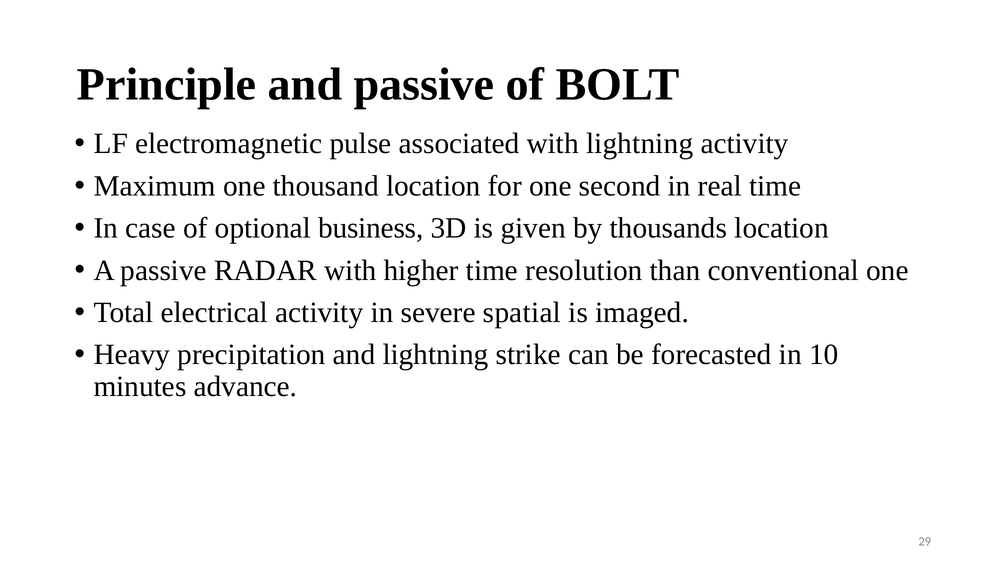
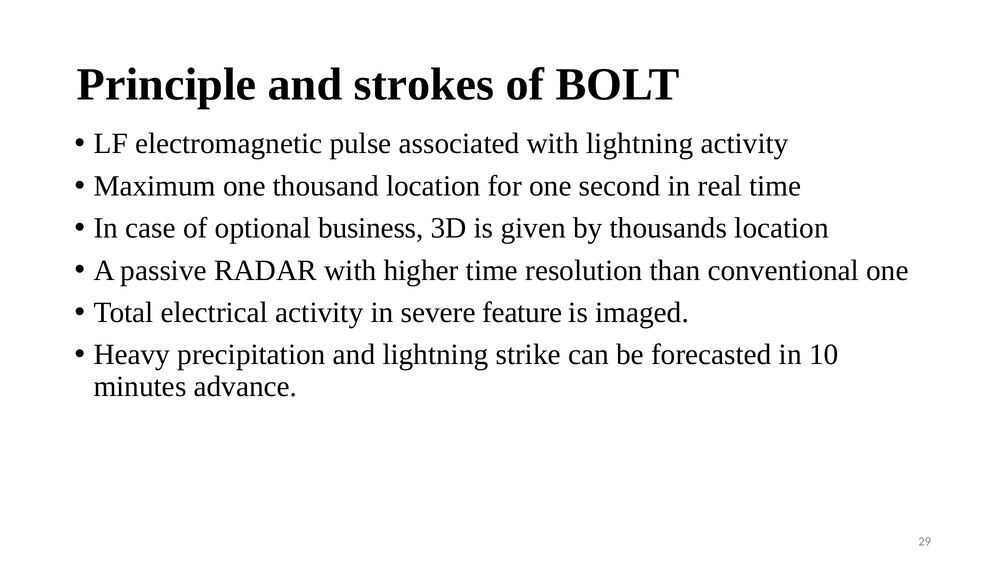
and passive: passive -> strokes
spatial: spatial -> feature
